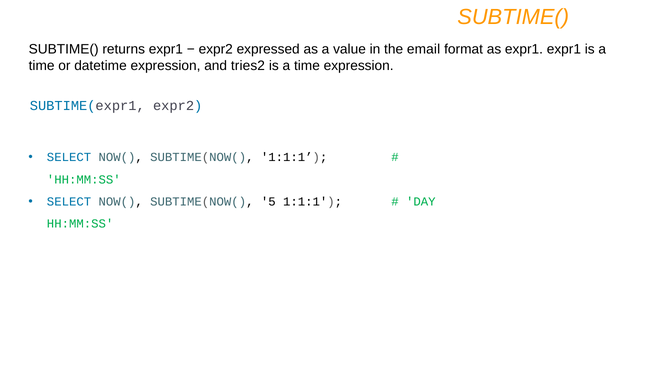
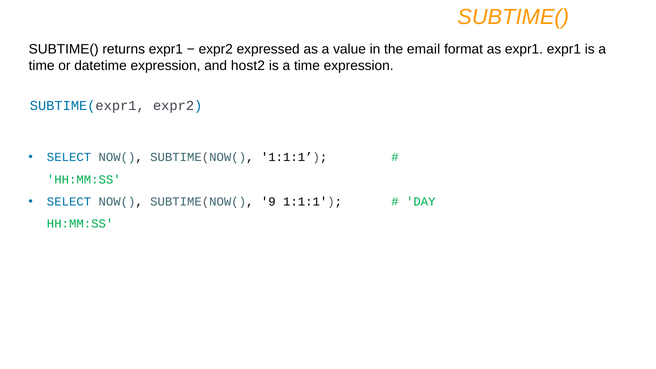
tries2: tries2 -> host2
5: 5 -> 9
